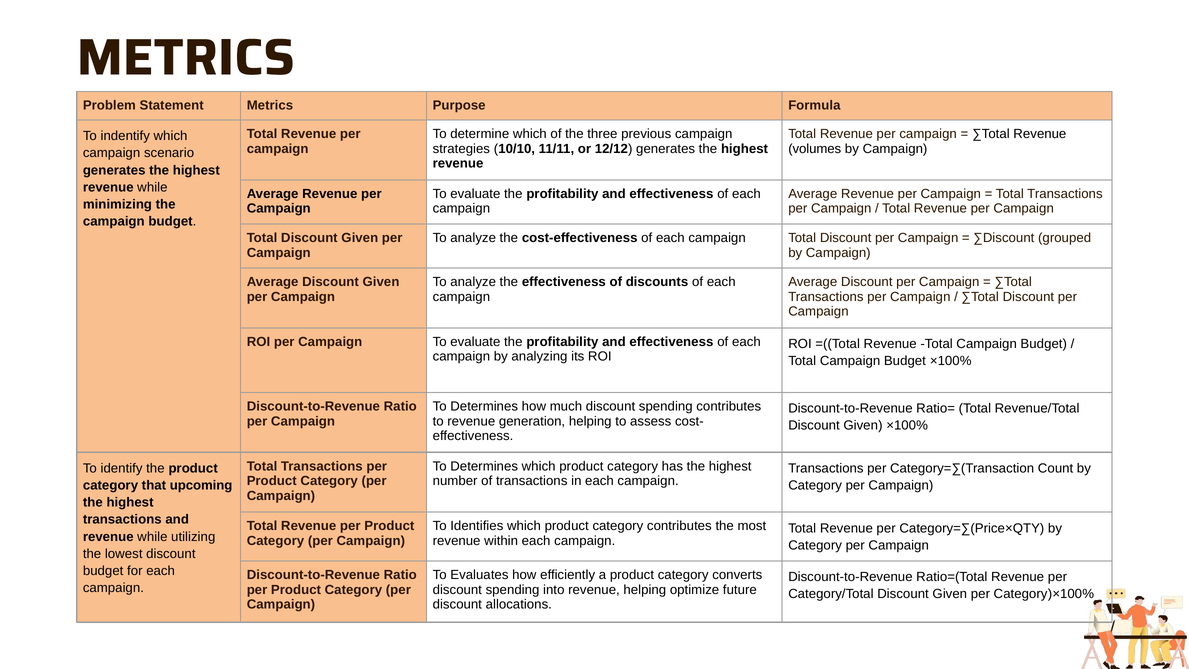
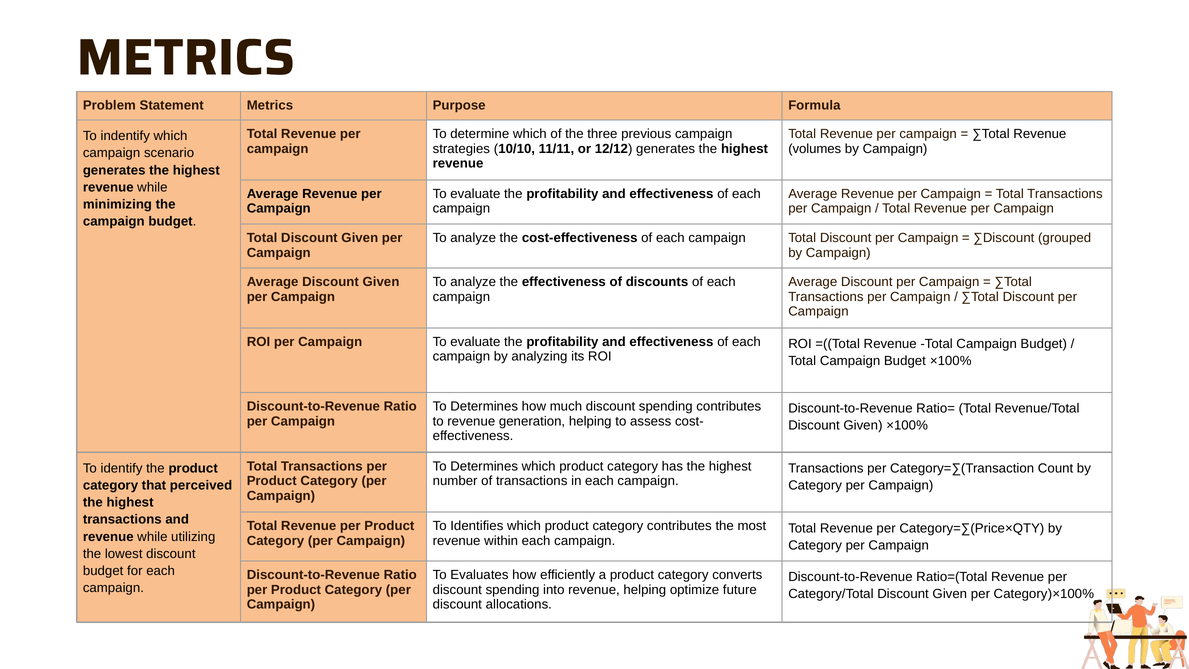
upcoming: upcoming -> perceived
